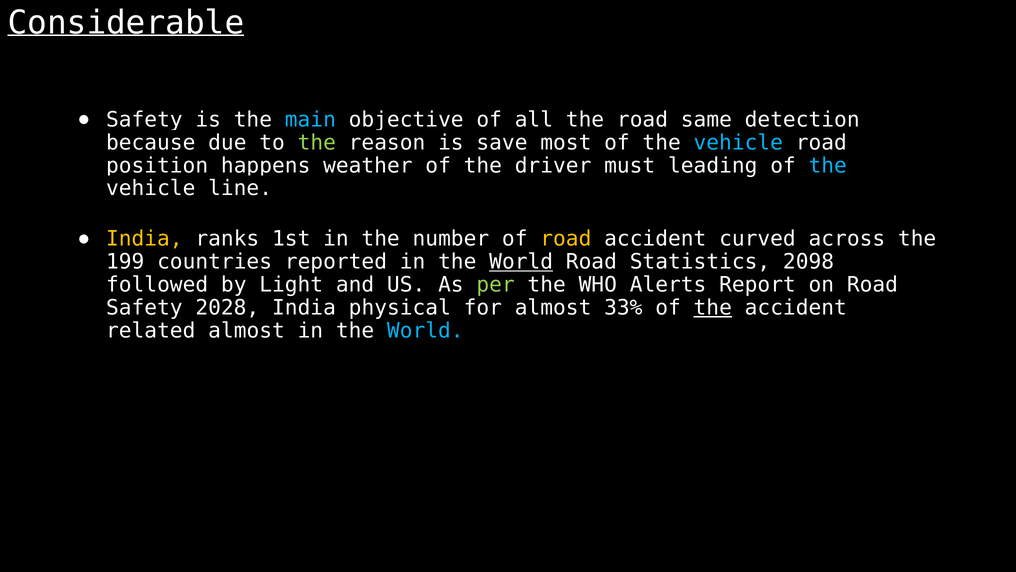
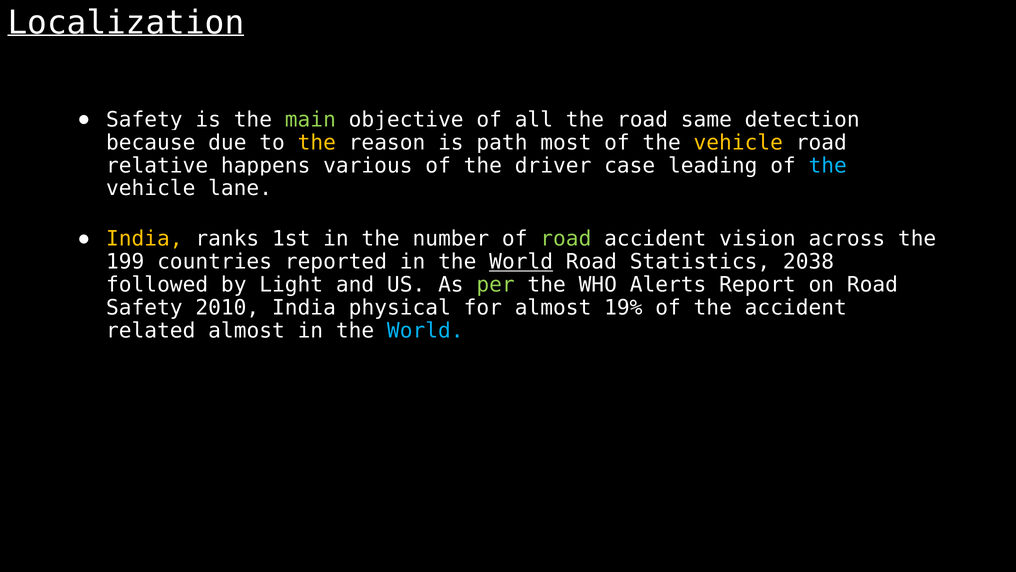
Considerable: Considerable -> Localization
main colour: light blue -> light green
the at (317, 142) colour: light green -> yellow
save: save -> path
vehicle at (738, 142) colour: light blue -> yellow
position: position -> relative
weather: weather -> various
must: must -> case
line: line -> lane
road at (566, 239) colour: yellow -> light green
curved: curved -> vision
2098: 2098 -> 2038
2028: 2028 -> 2010
33%: 33% -> 19%
the at (713, 307) underline: present -> none
